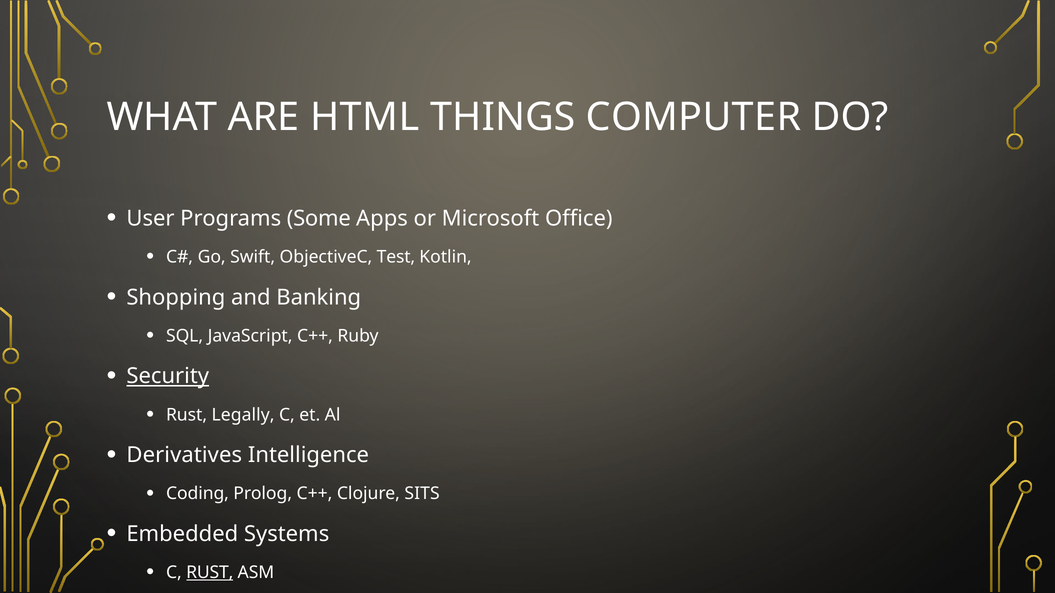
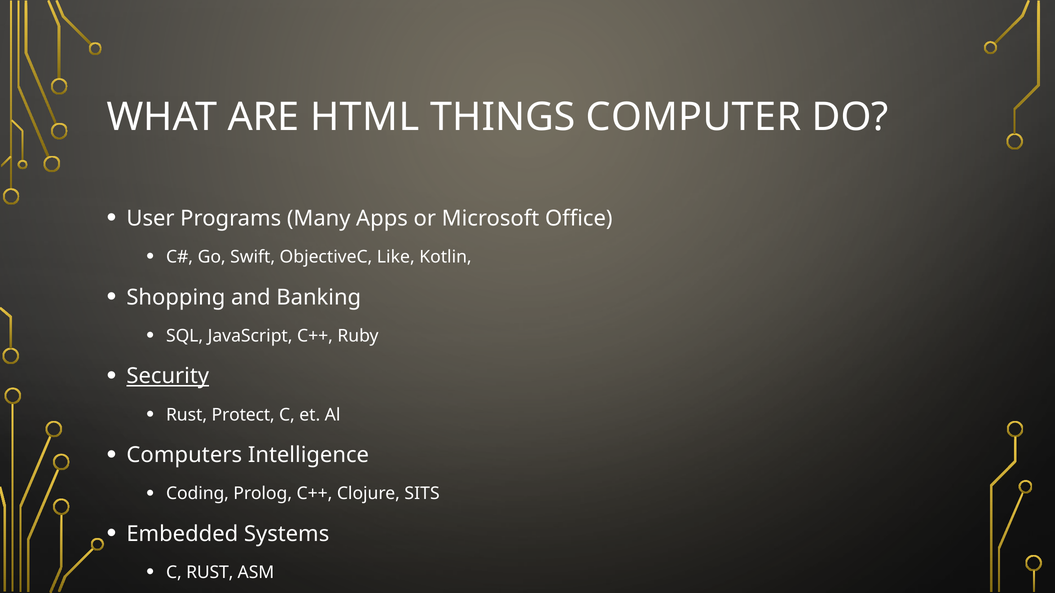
Some: Some -> Many
Test: Test -> Like
Legally: Legally -> Protect
Derivatives: Derivatives -> Computers
RUST at (210, 573) underline: present -> none
